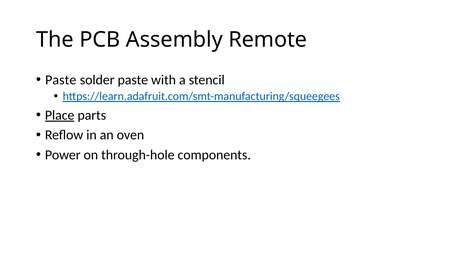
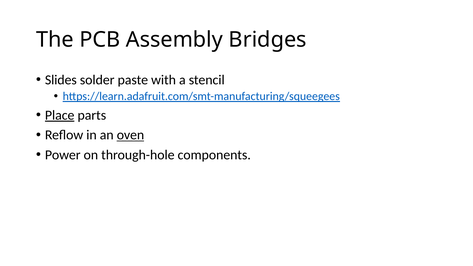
Remote: Remote -> Bridges
Paste at (61, 80): Paste -> Slides
oven underline: none -> present
